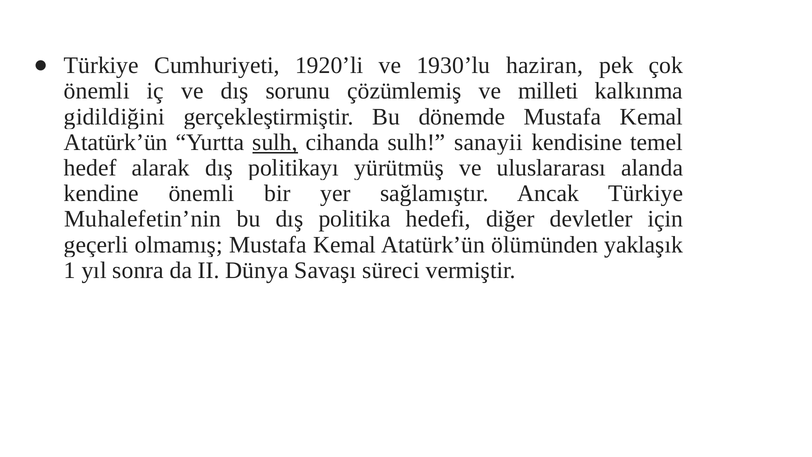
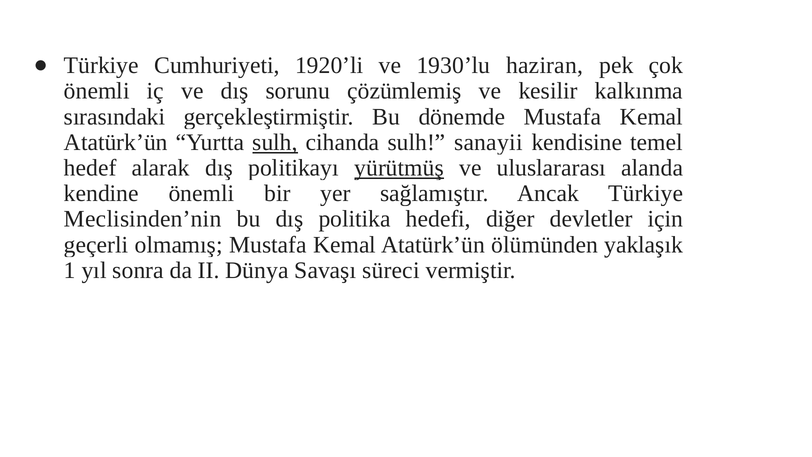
milleti: milleti -> kesilir
gidildiğini: gidildiğini -> sırasındaki
yürütmüş underline: none -> present
Muhalefetin’nin: Muhalefetin’nin -> Meclisinden’nin
